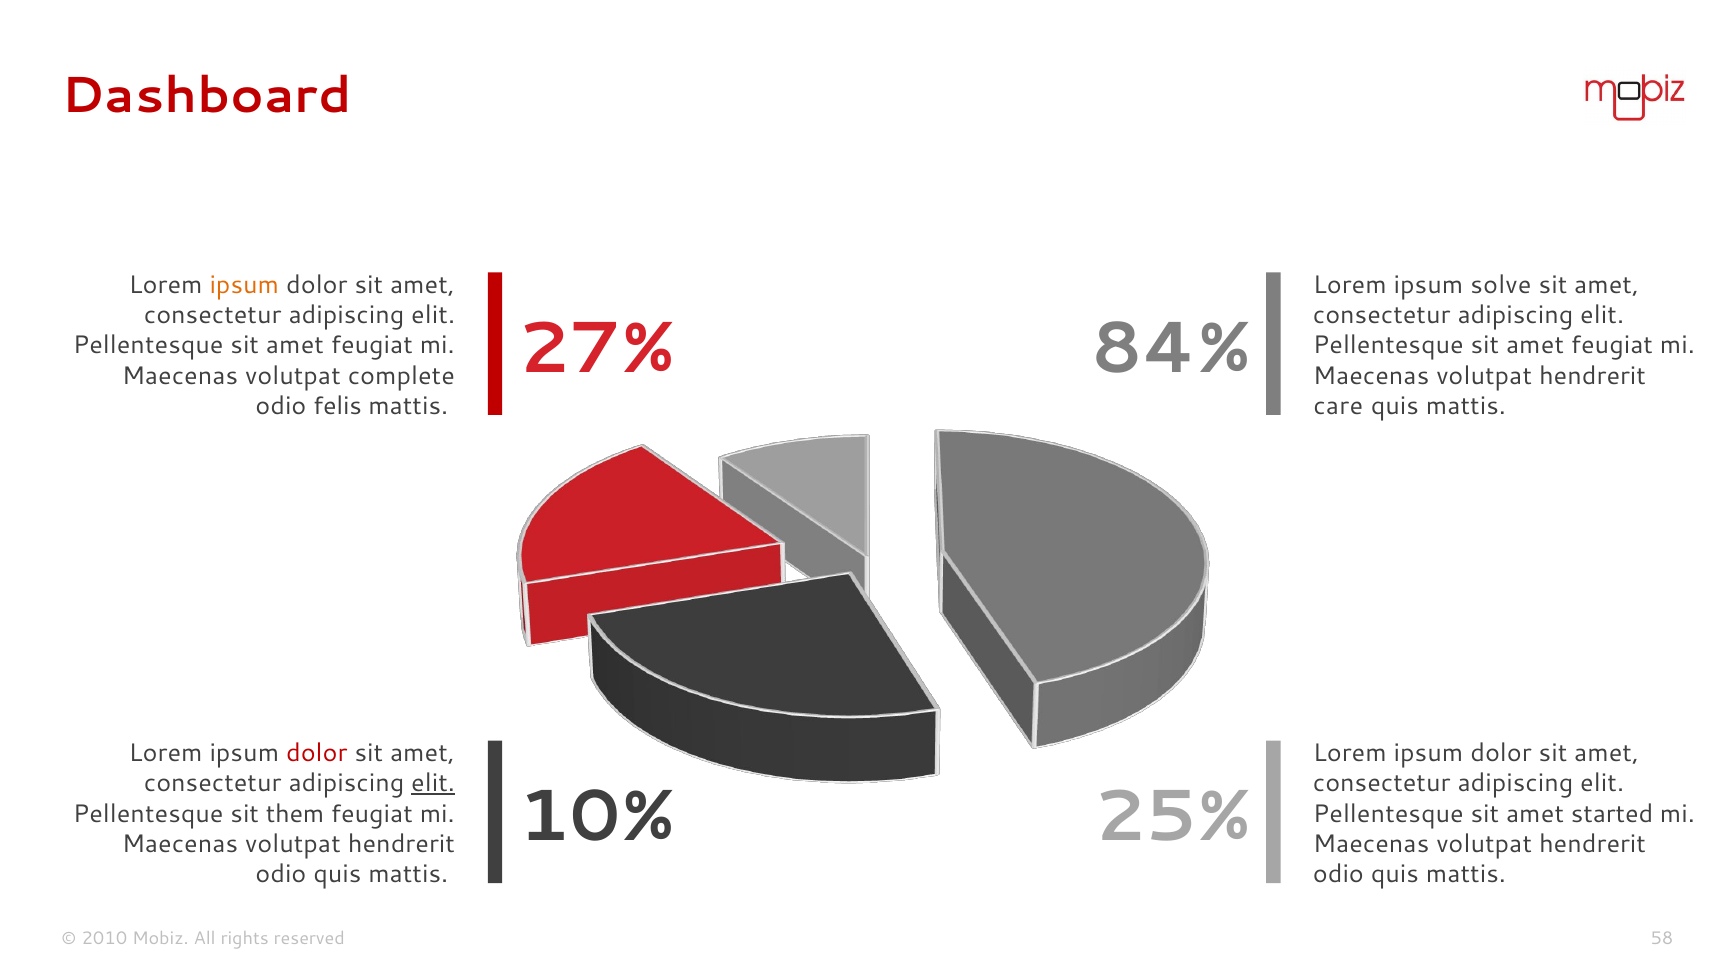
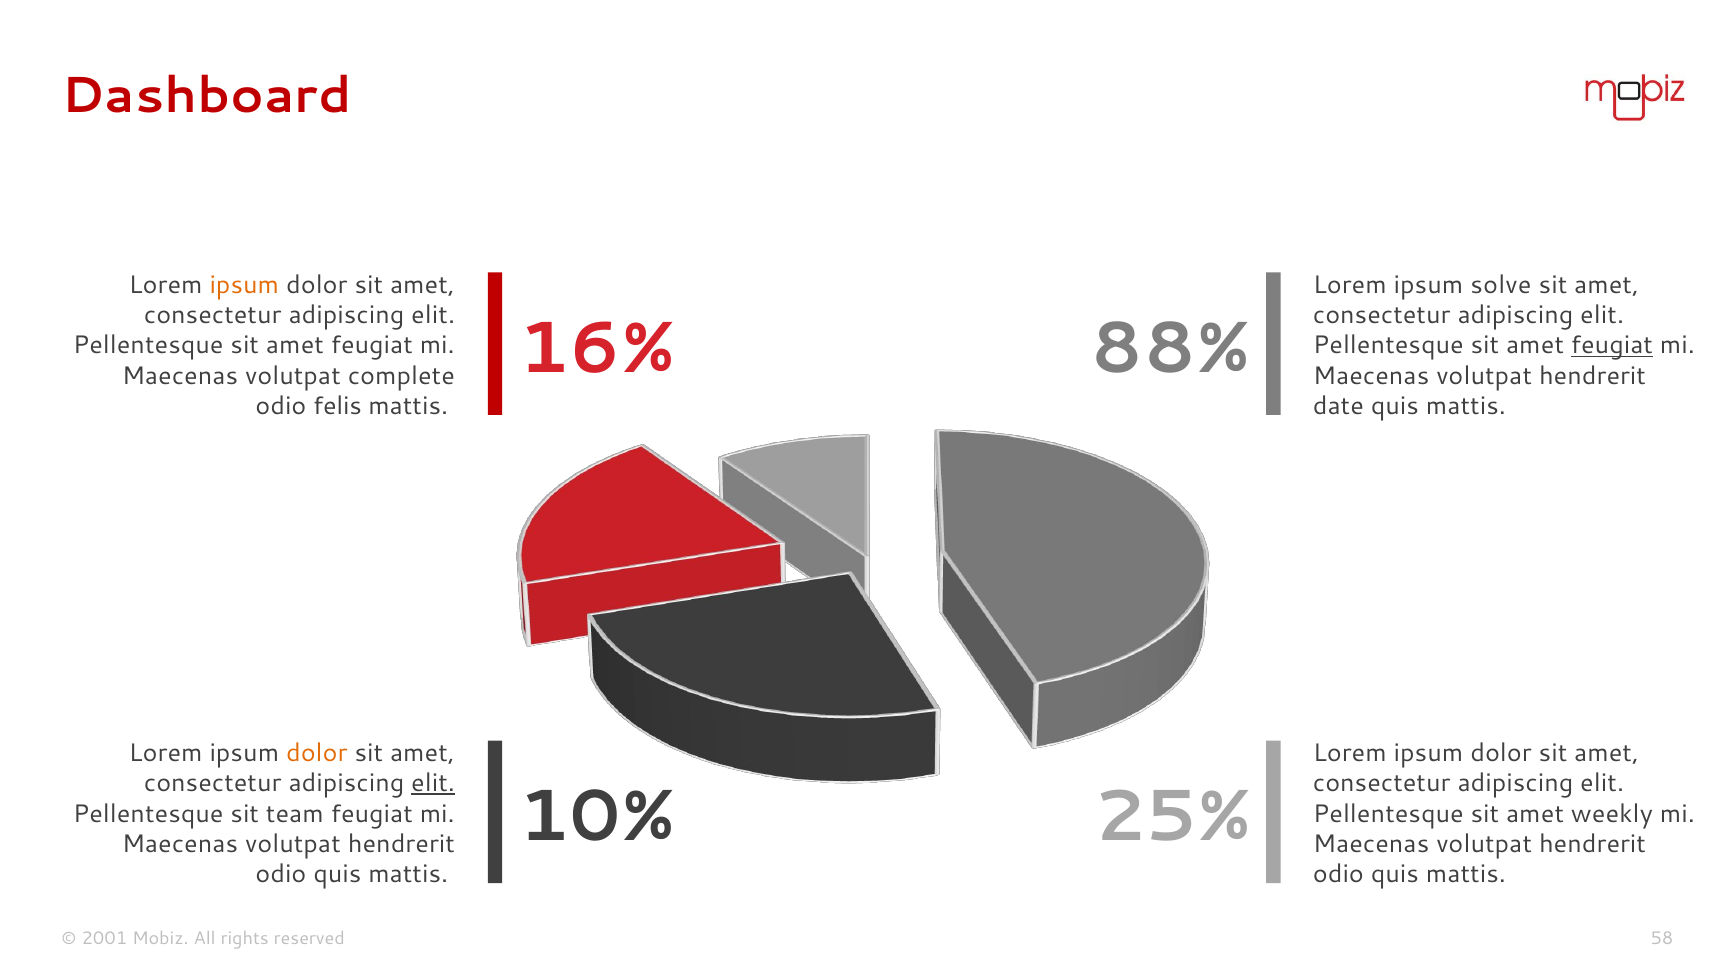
27%: 27% -> 16%
84%: 84% -> 88%
feugiat at (1612, 346) underline: none -> present
care: care -> date
dolor at (317, 753) colour: red -> orange
them: them -> team
started: started -> weekly
2010: 2010 -> 2001
